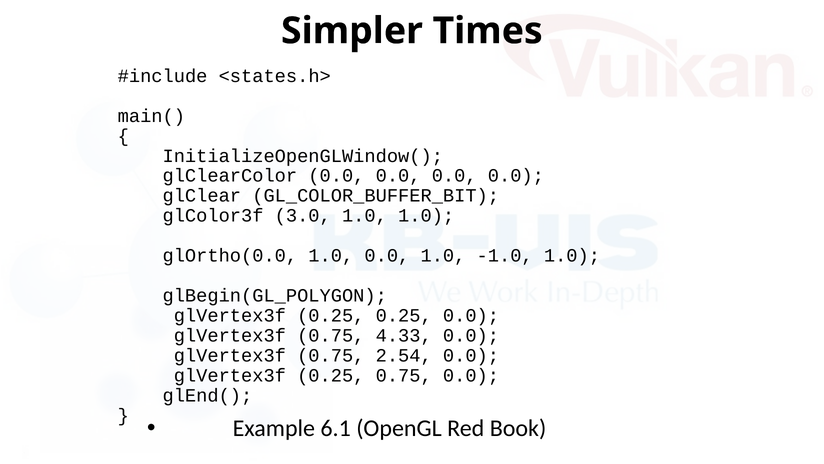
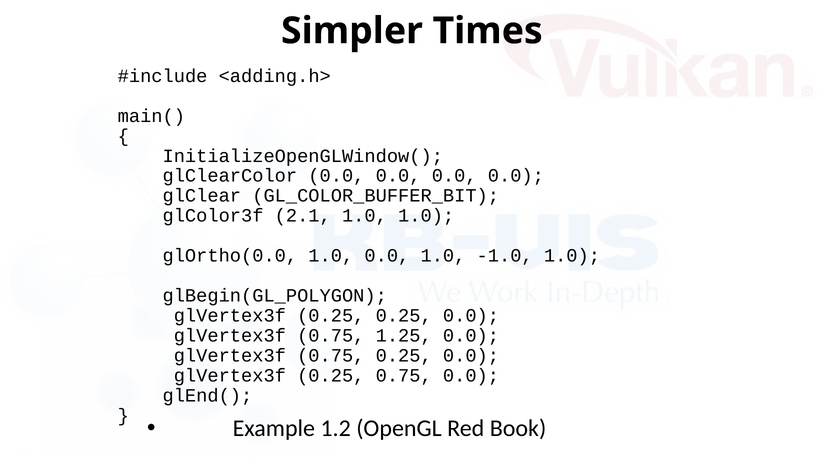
<states.h>: <states.h> -> <adding.h>
3.0: 3.0 -> 2.1
4.33: 4.33 -> 1.25
0.75 2.54: 2.54 -> 0.25
6.1: 6.1 -> 1.2
